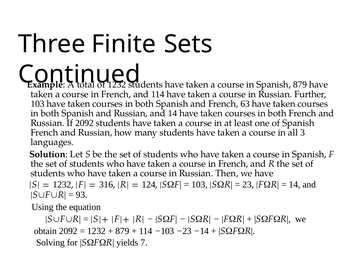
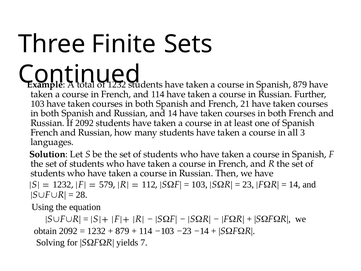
63: 63 -> 21
316: 316 -> 579
124: 124 -> 112
93: 93 -> 28
